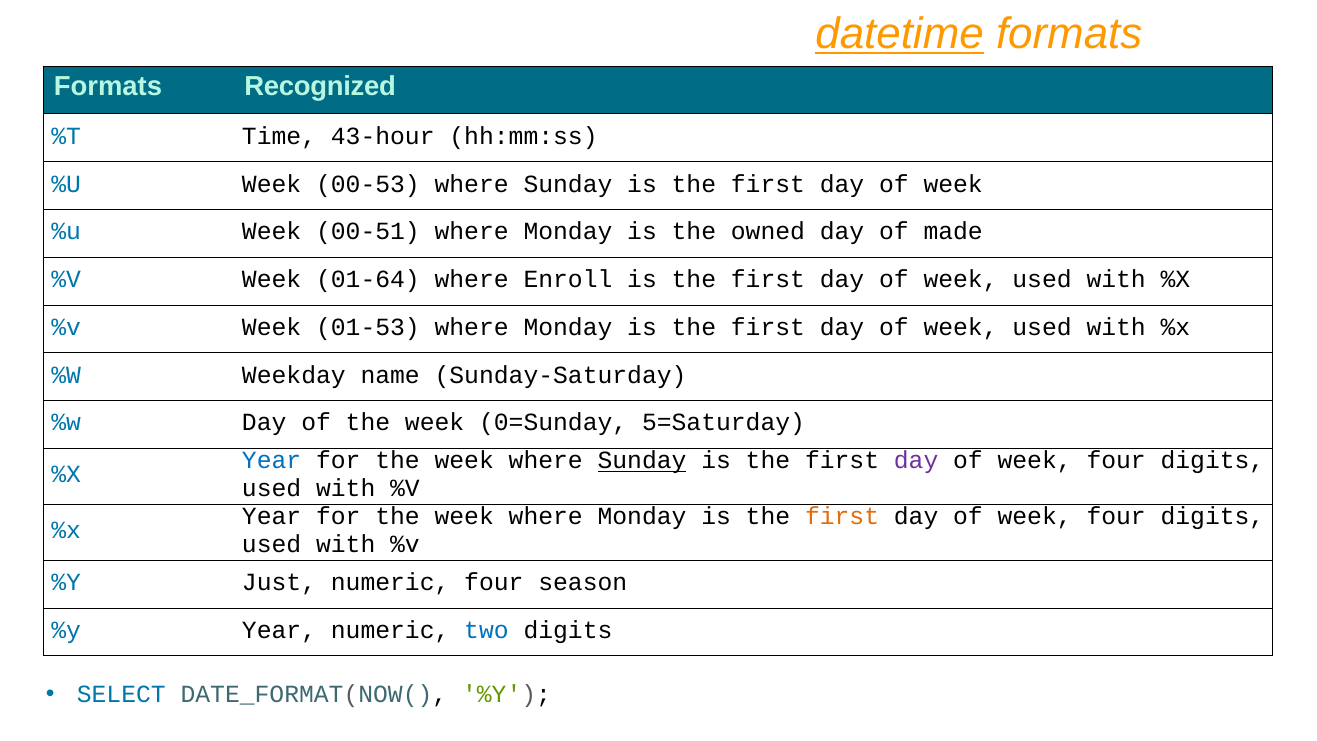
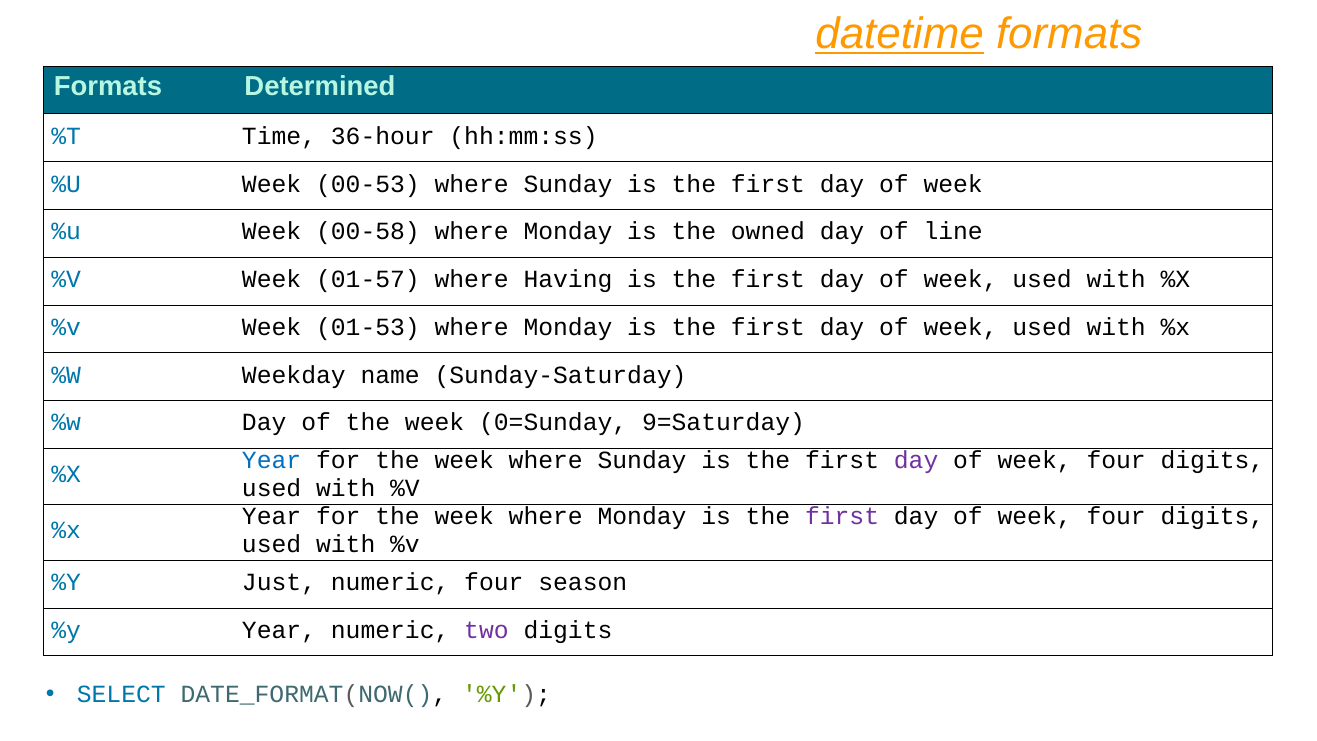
Recognized: Recognized -> Determined
43-hour: 43-hour -> 36-hour
00-51: 00-51 -> 00-58
made: made -> line
01-64: 01-64 -> 01-57
Enroll: Enroll -> Having
5=Saturday: 5=Saturday -> 9=Saturday
Sunday at (642, 461) underline: present -> none
first at (842, 517) colour: orange -> purple
two colour: blue -> purple
